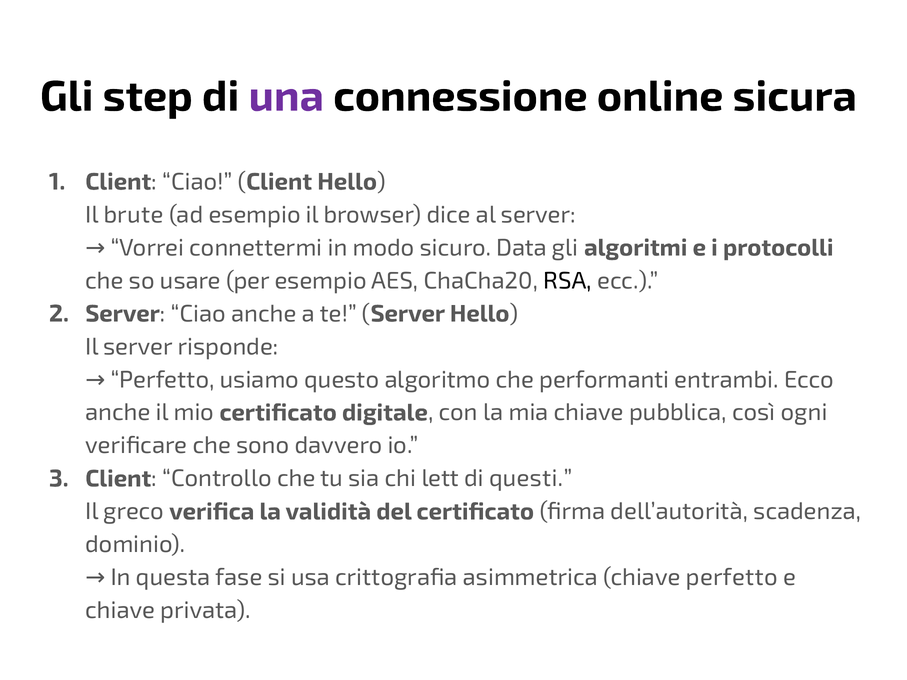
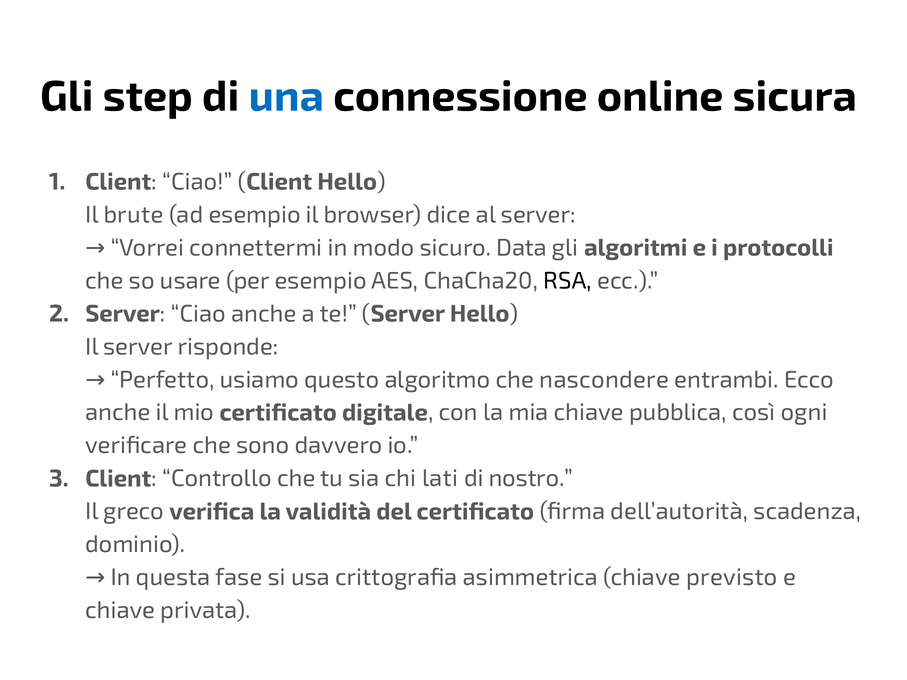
una colour: purple -> blue
performanti: performanti -> nascondere
lett: lett -> lati
questi: questi -> nostro
chiave perfetto: perfetto -> previsto
